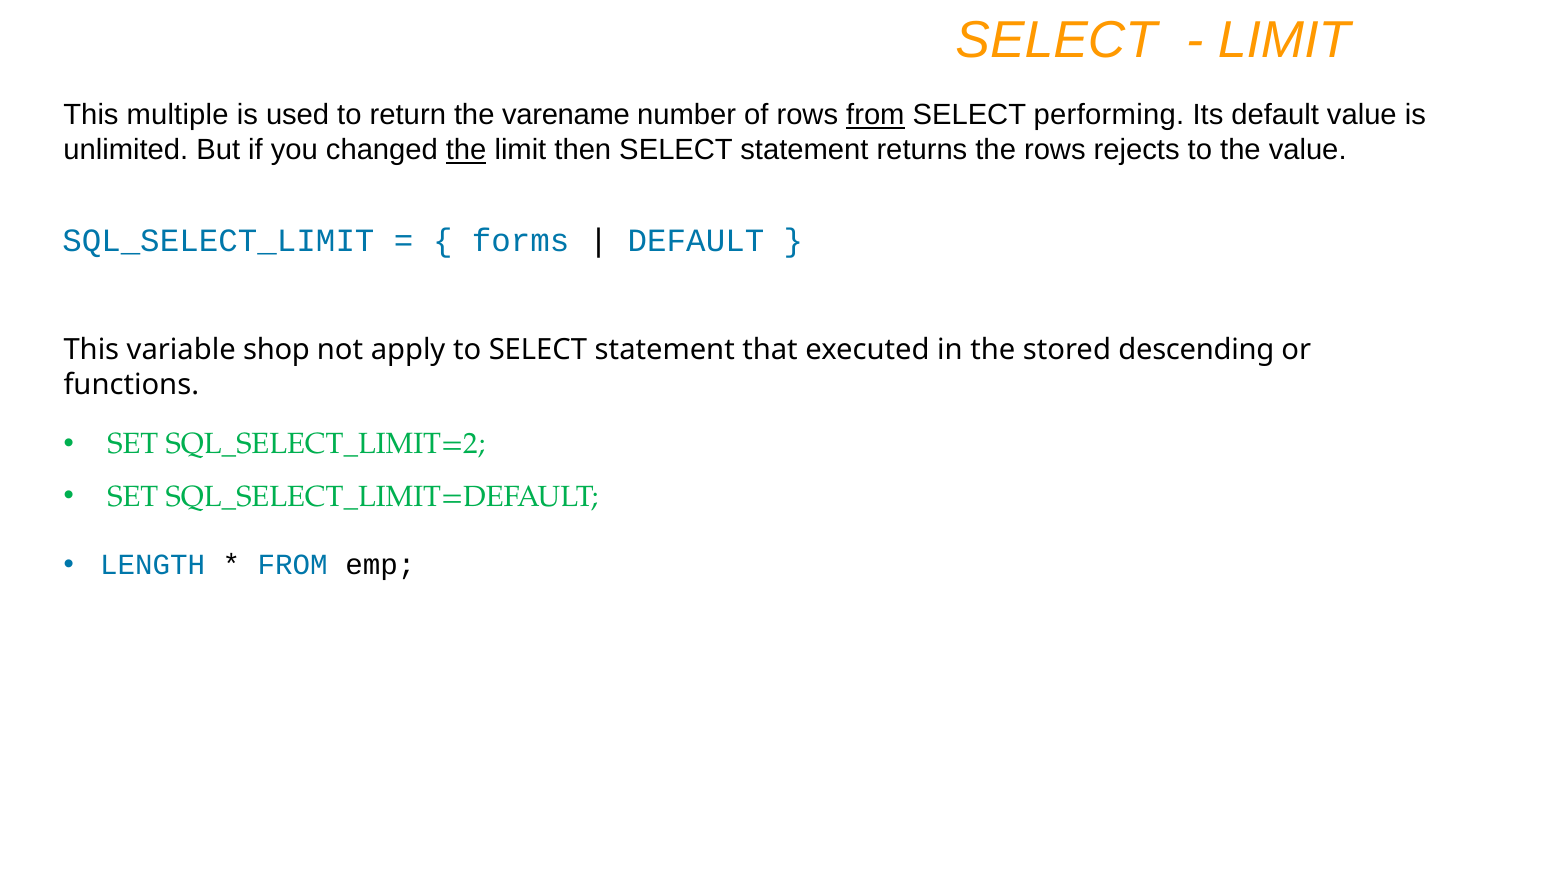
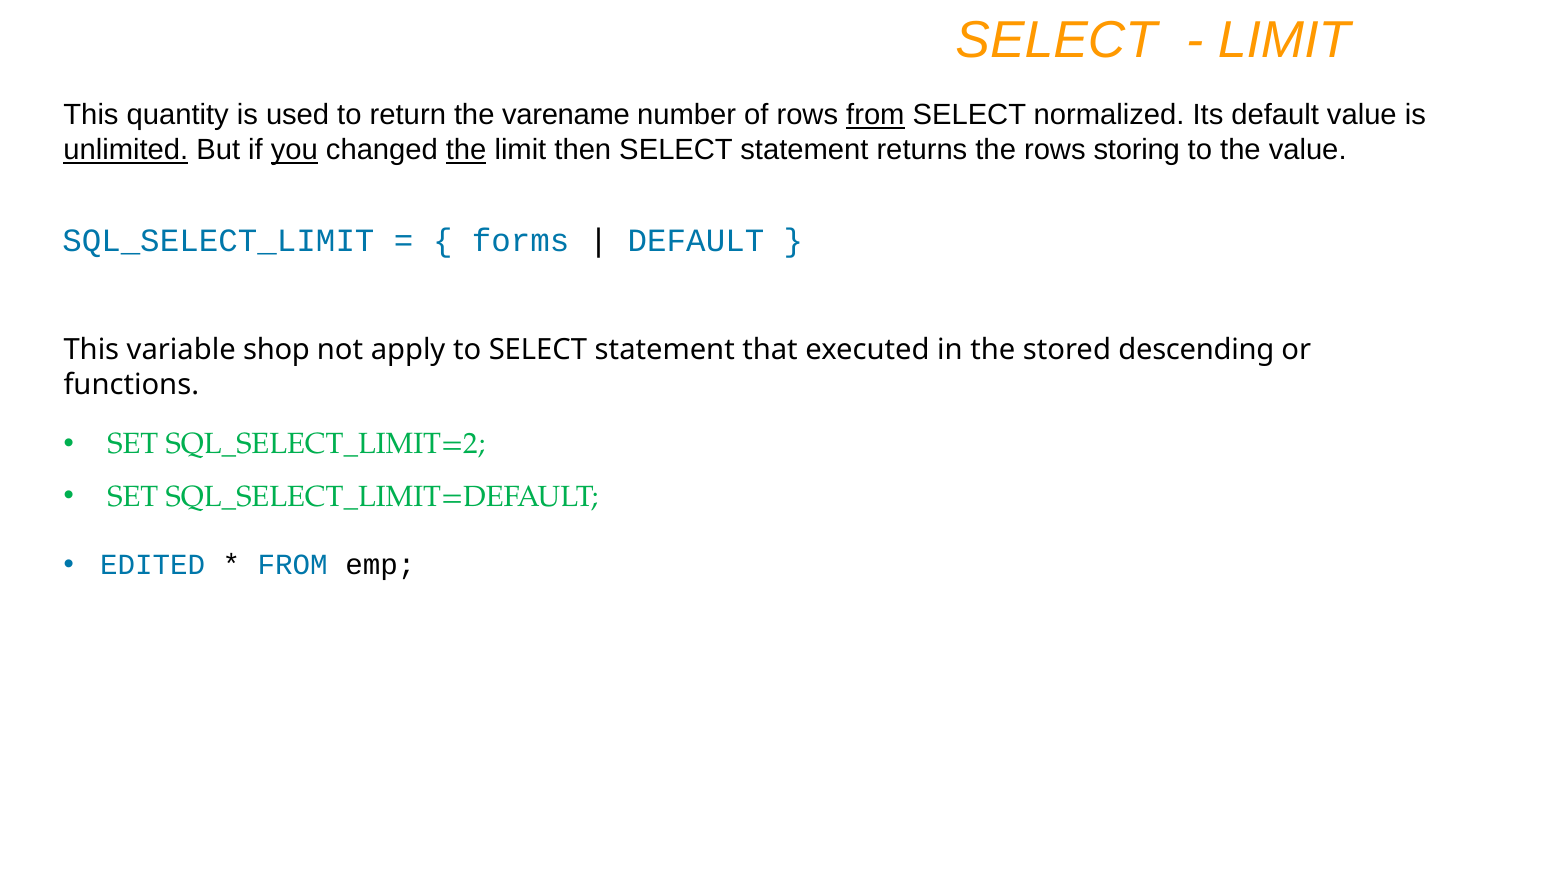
multiple: multiple -> quantity
performing: performing -> normalized
unlimited underline: none -> present
you underline: none -> present
rejects: rejects -> storing
LENGTH: LENGTH -> EDITED
